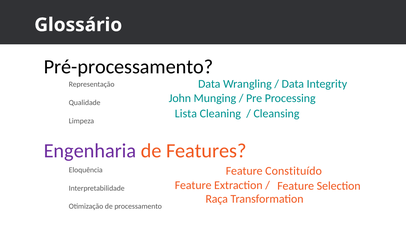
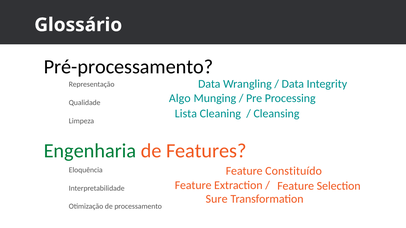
John: John -> Algo
Engenharia colour: purple -> green
Raça: Raça -> Sure
